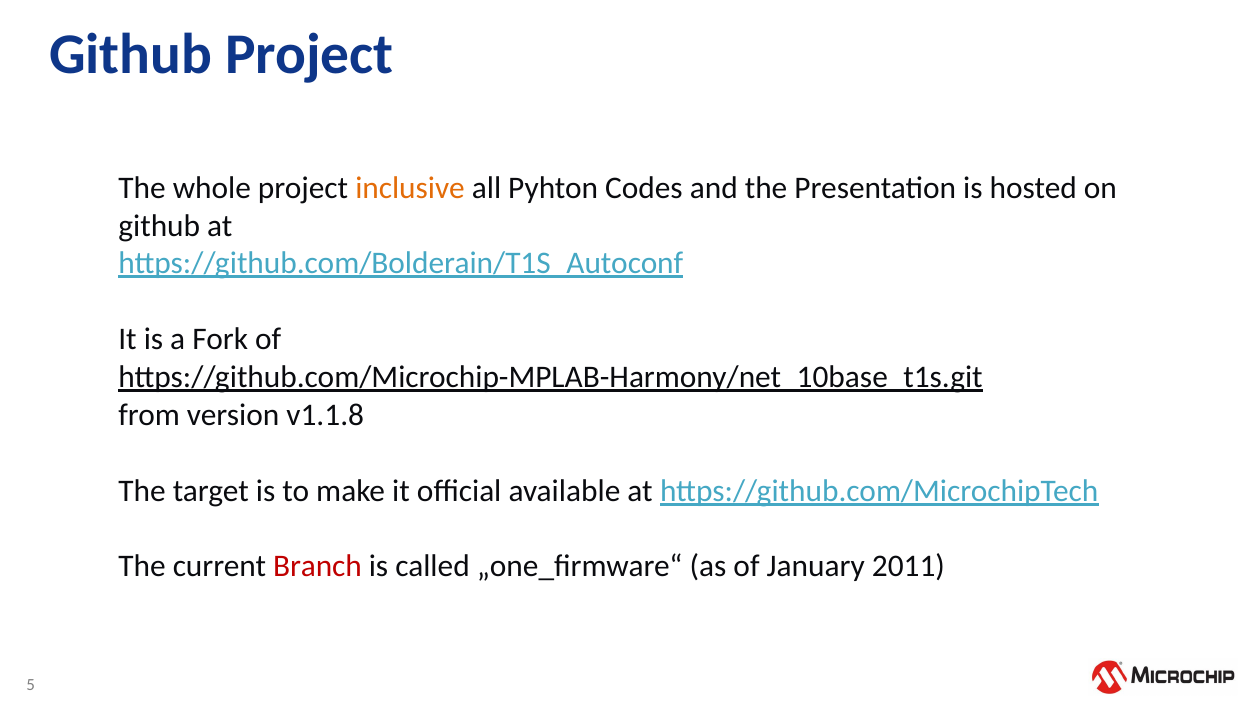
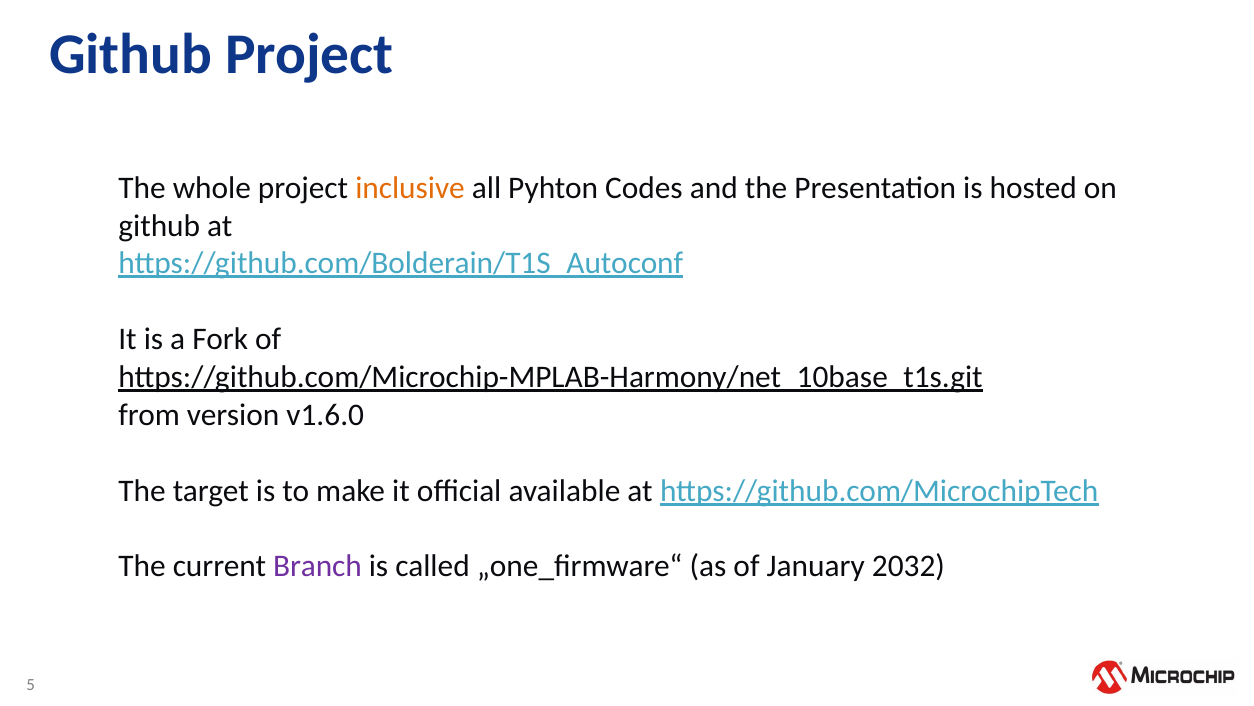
v1.1.8: v1.1.8 -> v1.6.0
Branch colour: red -> purple
2011: 2011 -> 2032
